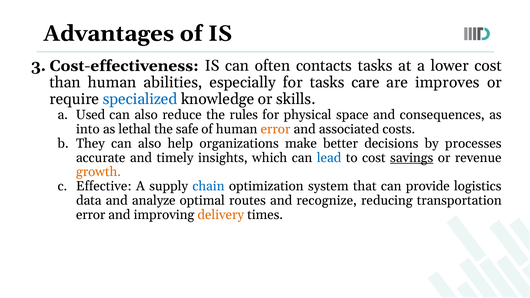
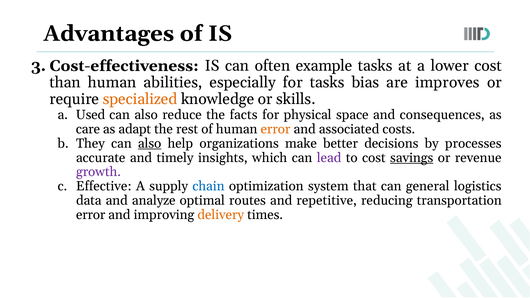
contacts: contacts -> example
care: care -> bias
specialized colour: blue -> orange
rules: rules -> facts
into: into -> care
lethal: lethal -> adapt
safe: safe -> rest
also at (150, 143) underline: none -> present
lead colour: blue -> purple
growth colour: orange -> purple
provide: provide -> general
recognize: recognize -> repetitive
